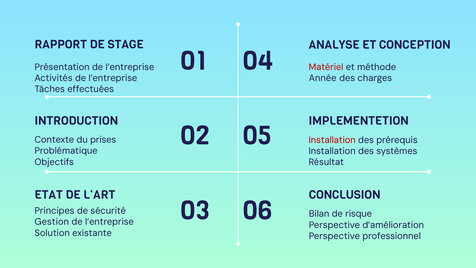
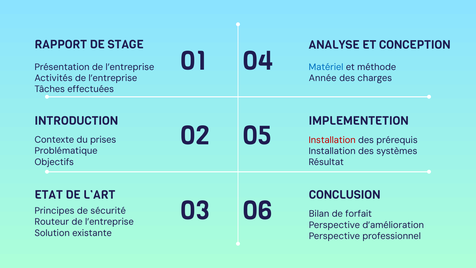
Matériel colour: red -> blue
risque: risque -> forfait
Gestion: Gestion -> Routeur
